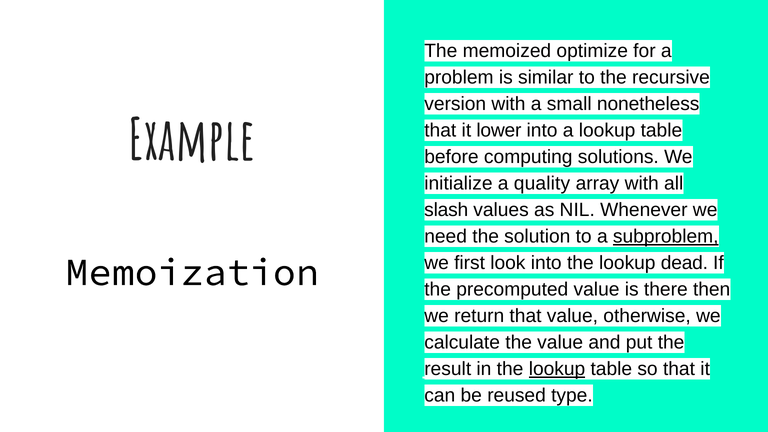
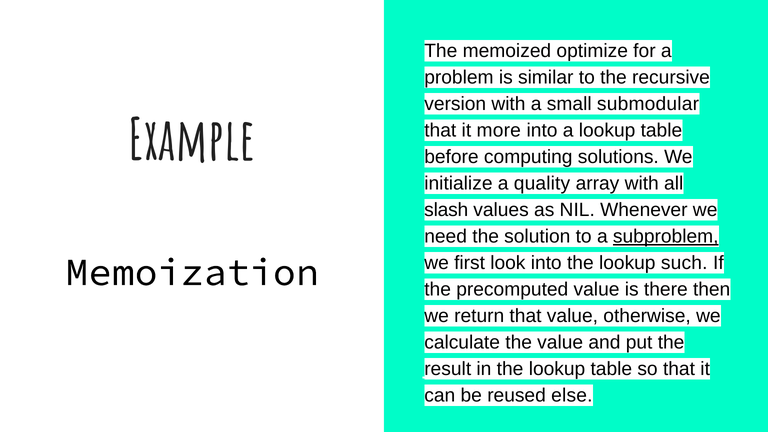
nonetheless: nonetheless -> submodular
lower: lower -> more
dead: dead -> such
lookup at (557, 369) underline: present -> none
type: type -> else
